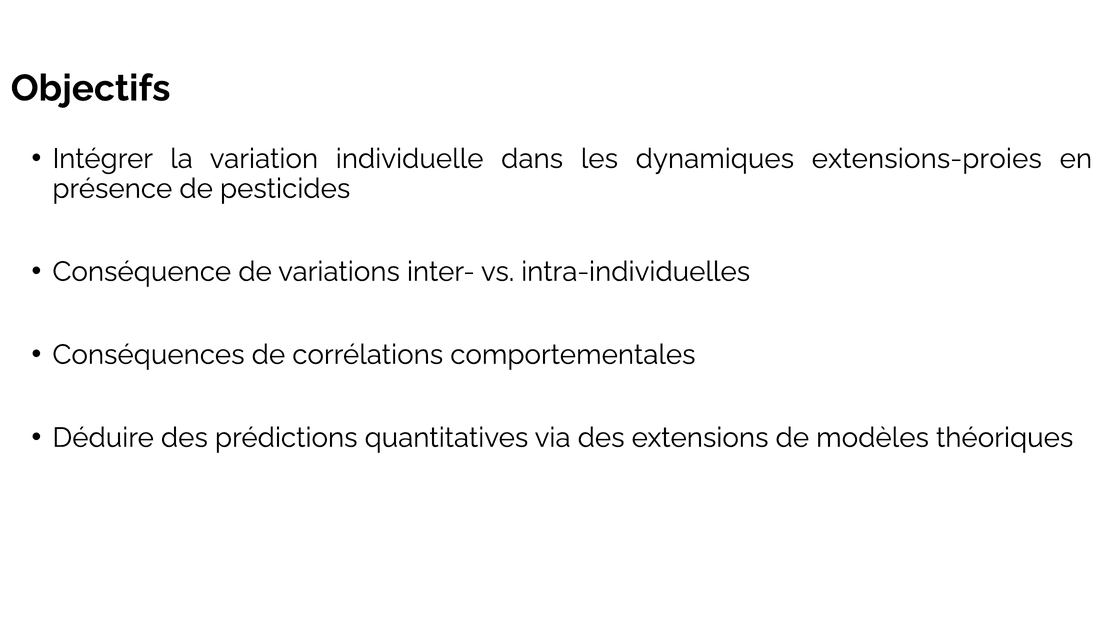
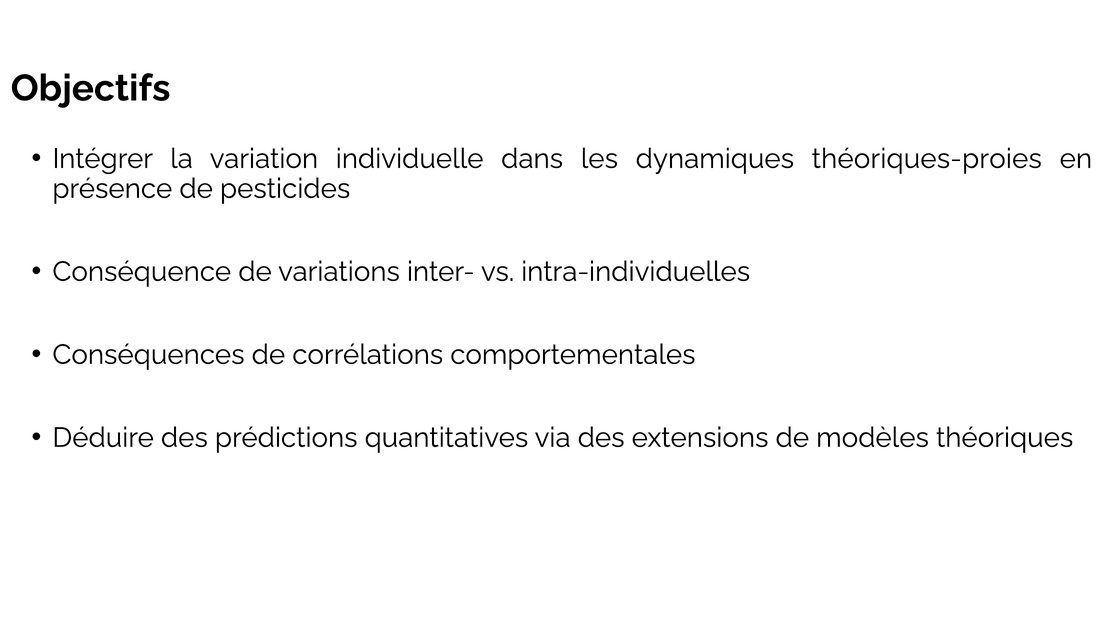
extensions-proies: extensions-proies -> théoriques-proies
